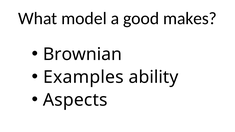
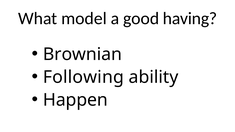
makes: makes -> having
Examples: Examples -> Following
Aspects: Aspects -> Happen
